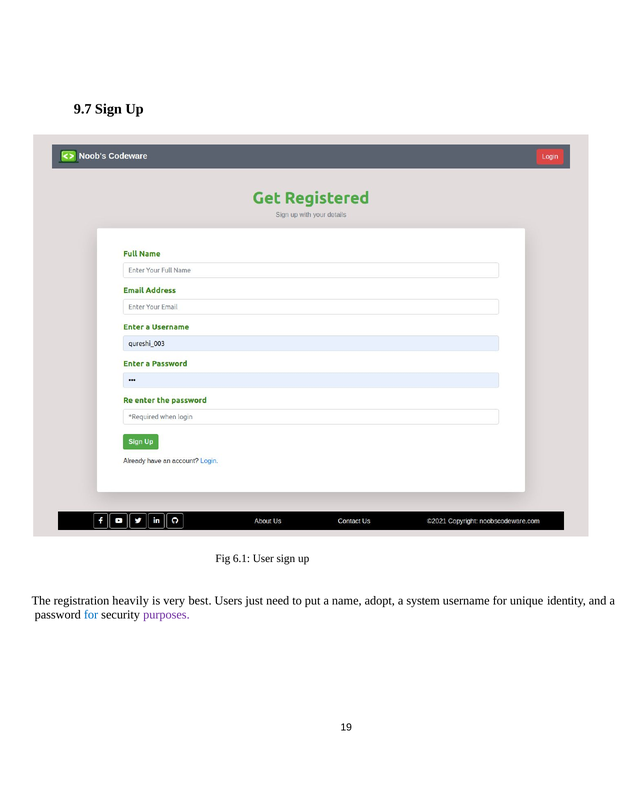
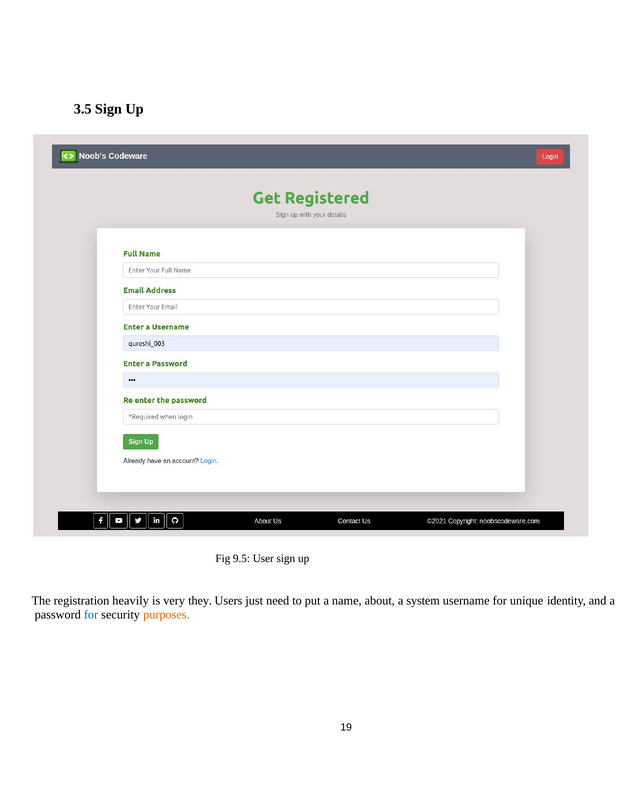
9.7: 9.7 -> 3.5
6.1: 6.1 -> 9.5
best: best -> they
adopt: adopt -> about
purposes colour: purple -> orange
